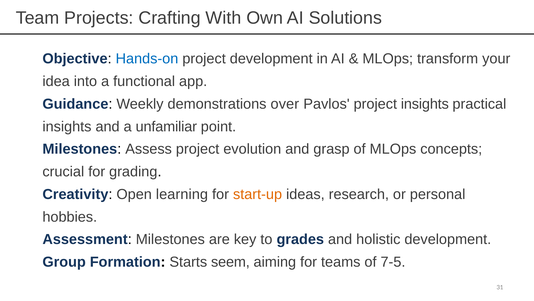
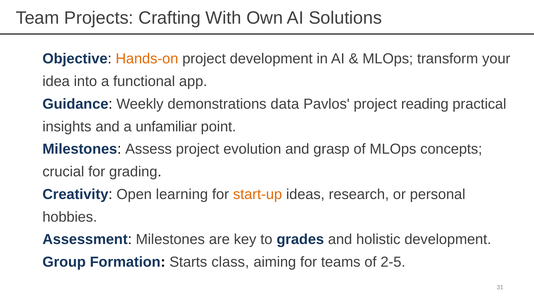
Hands-on colour: blue -> orange
over: over -> data
project insights: insights -> reading
seem: seem -> class
7-5: 7-5 -> 2-5
